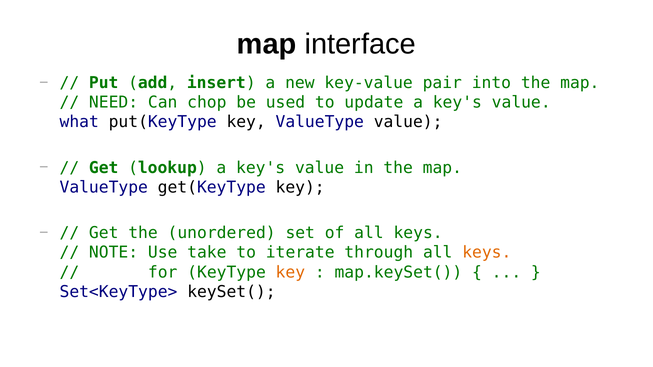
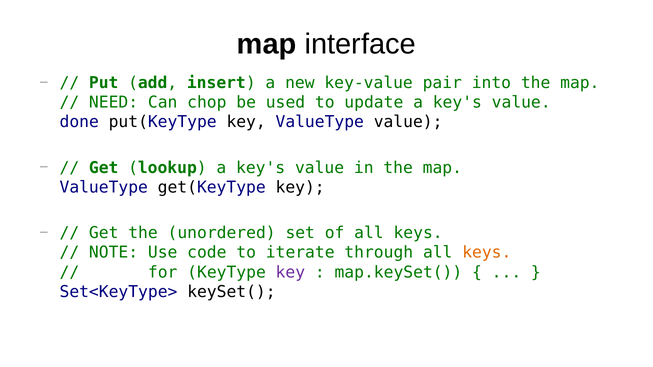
what: what -> done
take: take -> code
key at (290, 272) colour: orange -> purple
